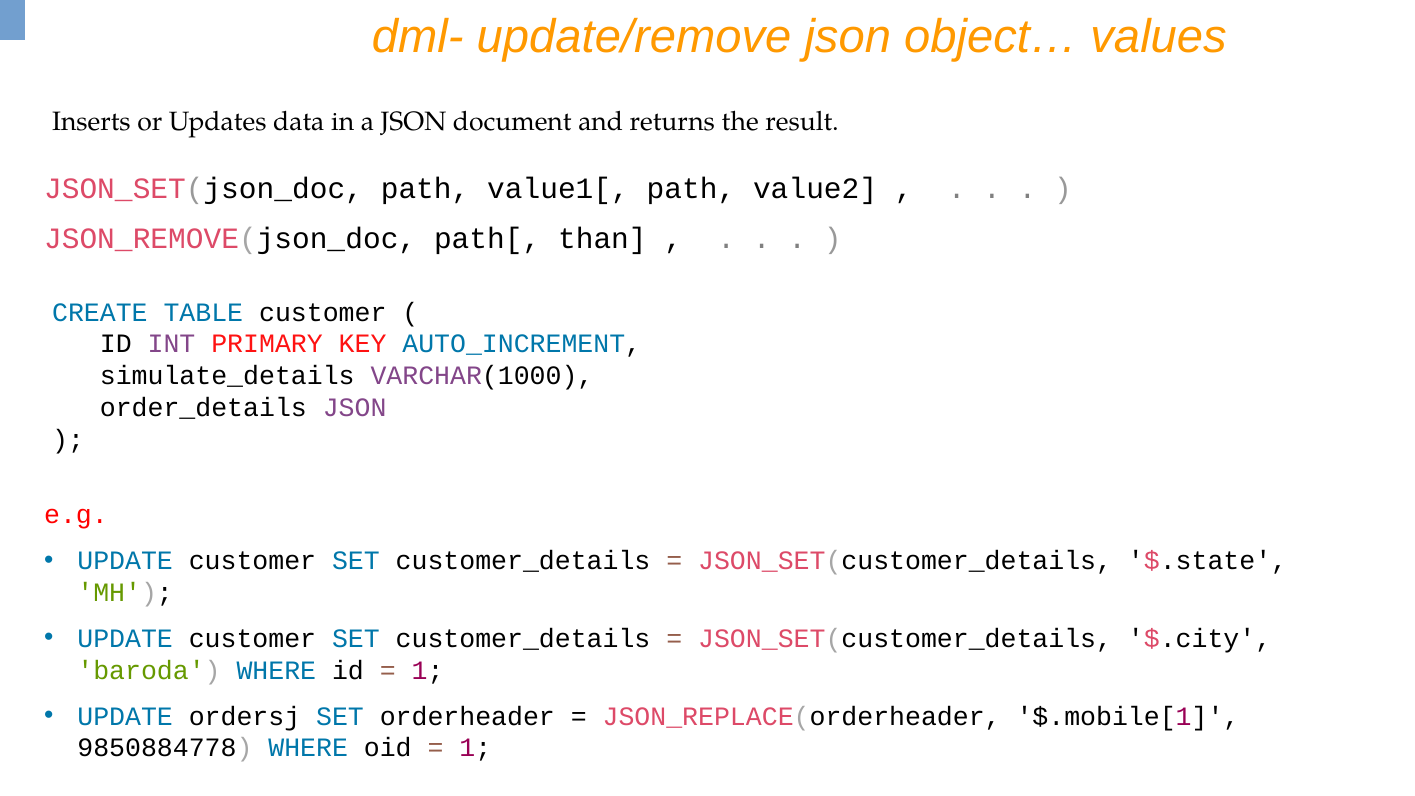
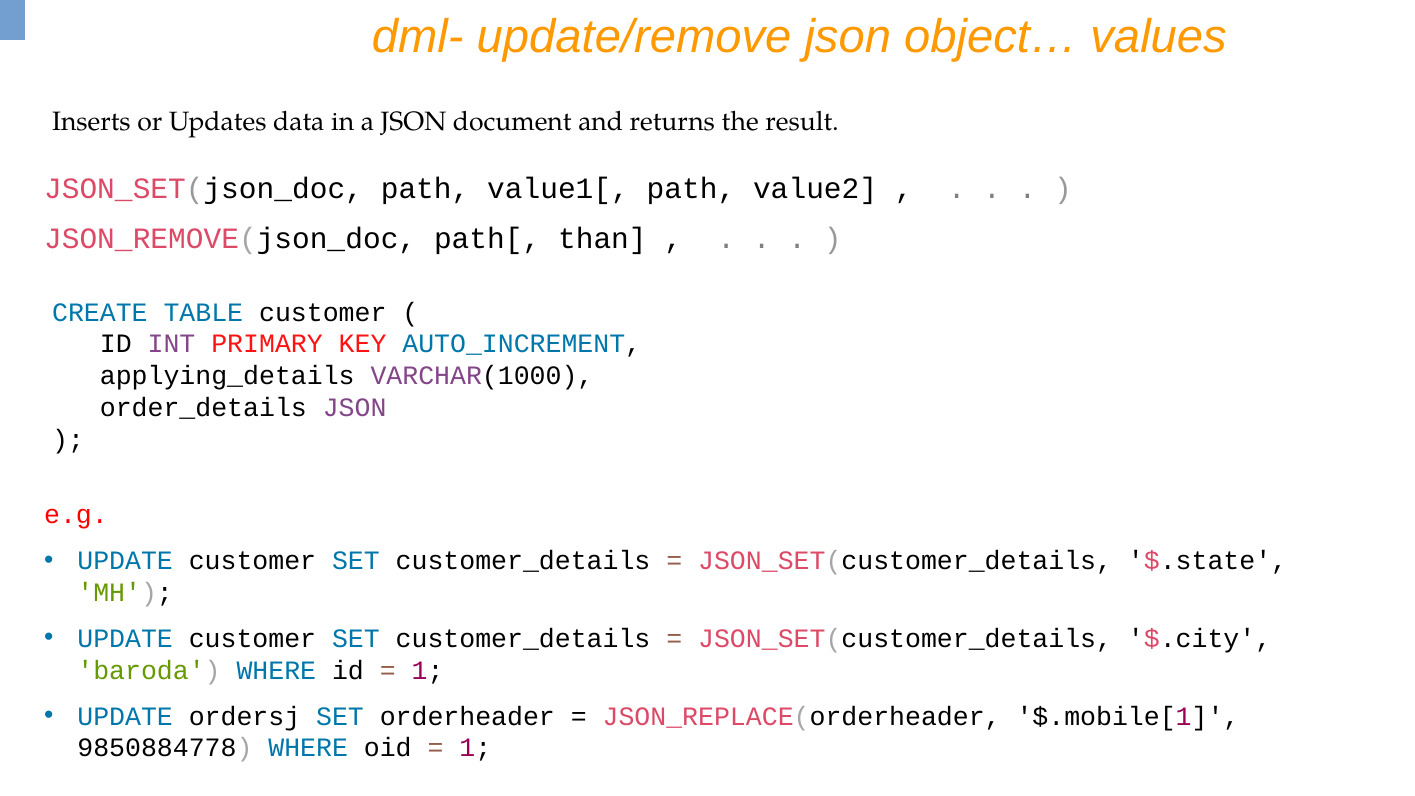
simulate_details: simulate_details -> applying_details
